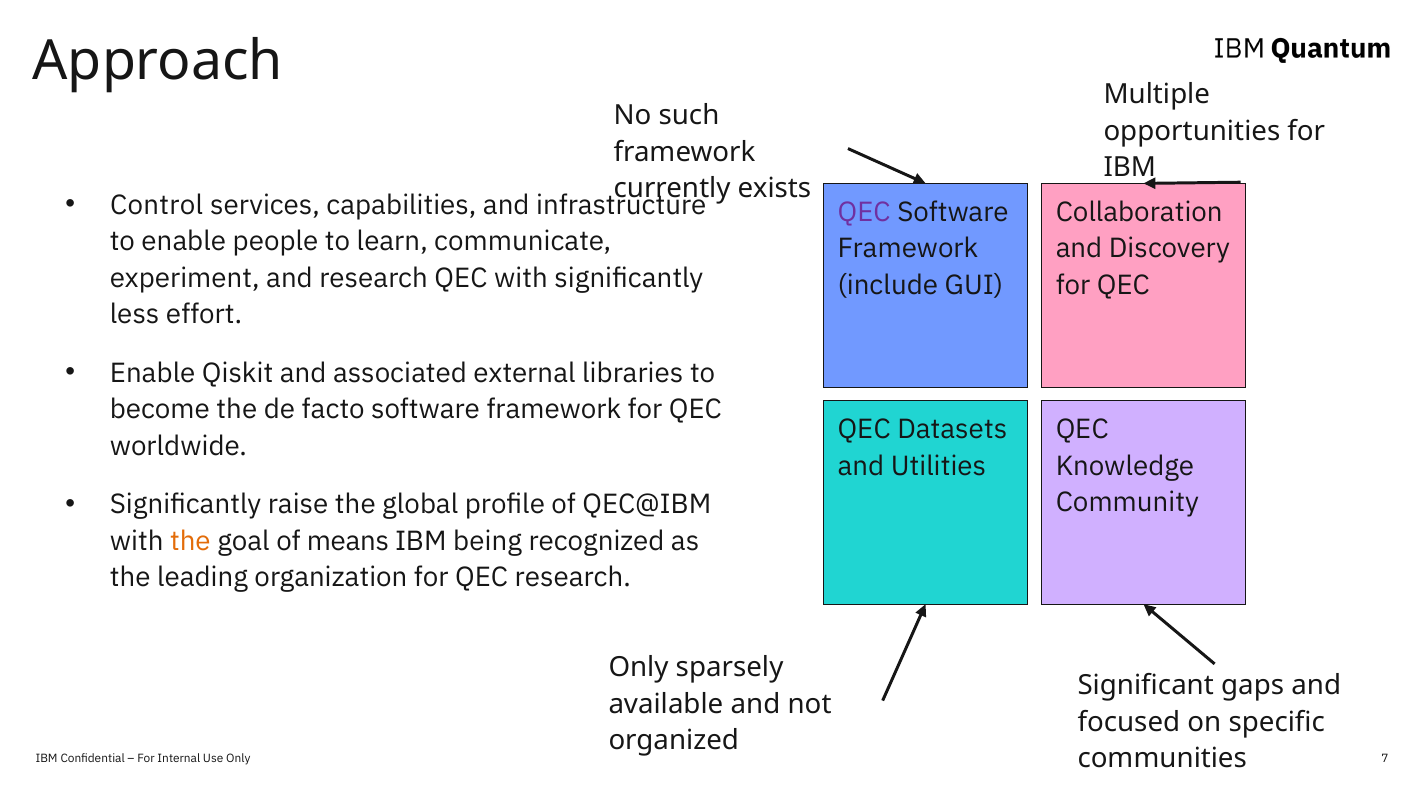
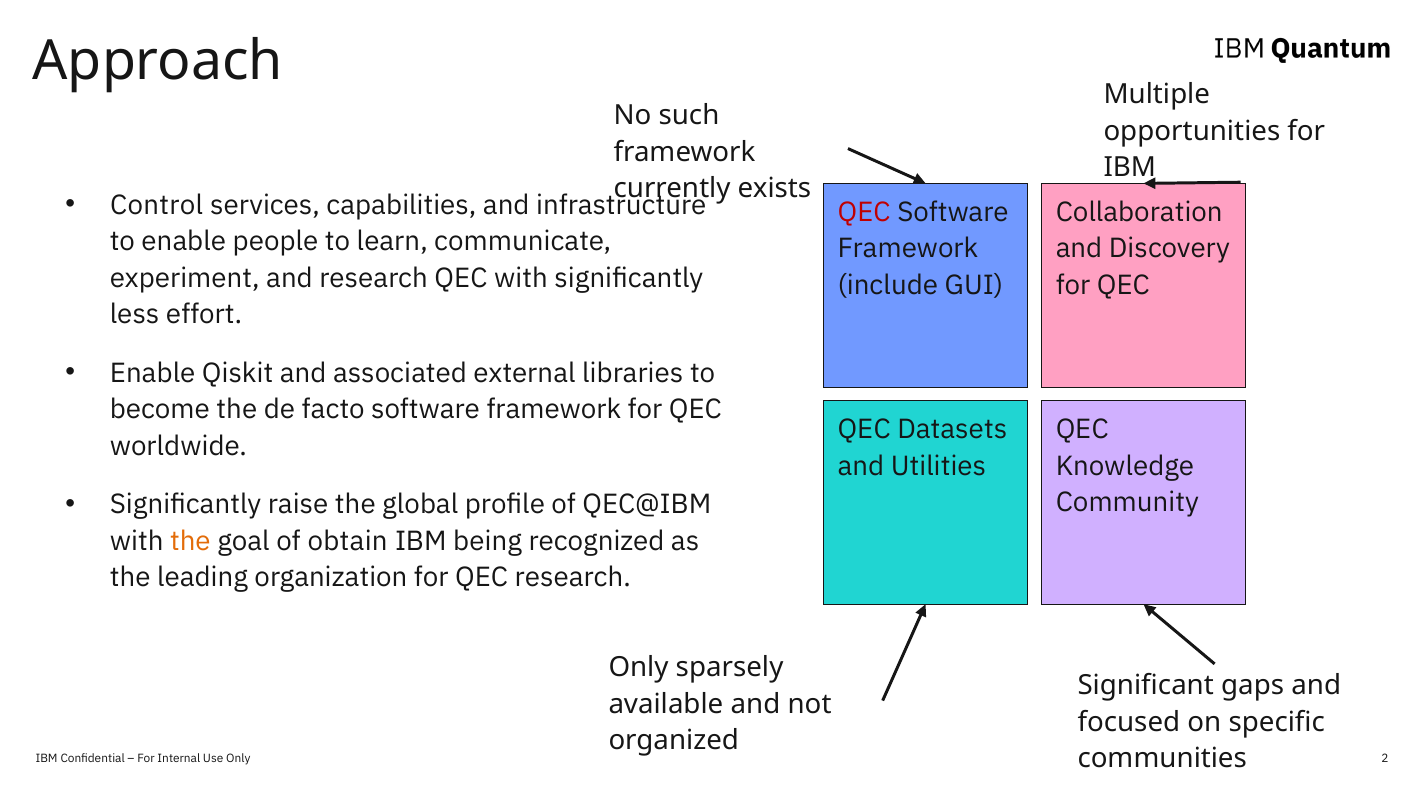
QEC at (864, 212) colour: purple -> red
means: means -> obtain
7: 7 -> 2
